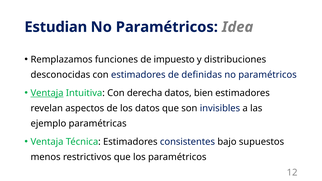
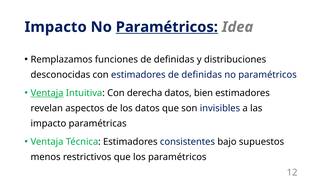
Estudian at (56, 27): Estudian -> Impacto
Paramétricos at (167, 27) underline: none -> present
funciones de impuesto: impuesto -> definidas
ejemplo at (48, 124): ejemplo -> impacto
